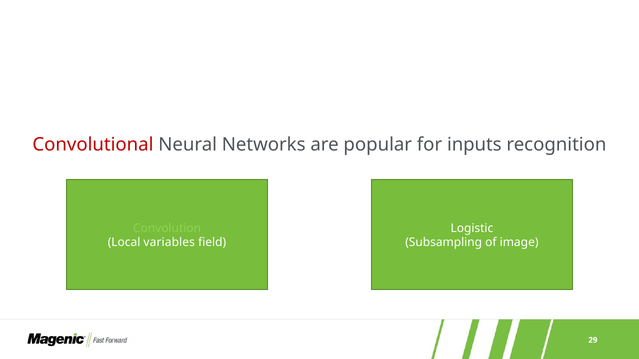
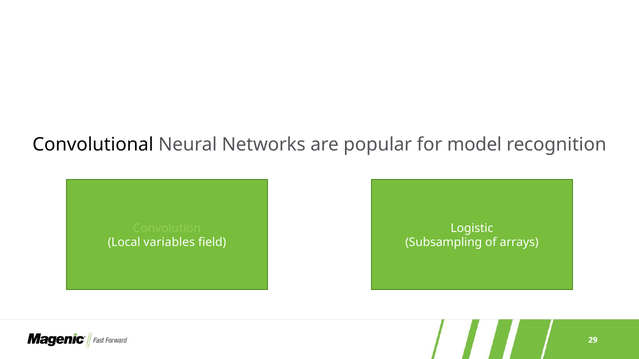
Convolutional colour: red -> black
inputs: inputs -> model
image: image -> arrays
